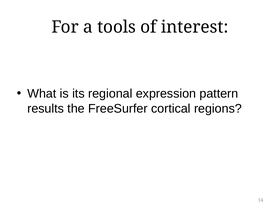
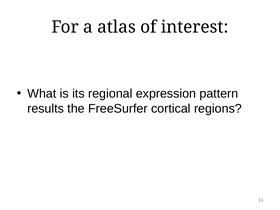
tools: tools -> atlas
